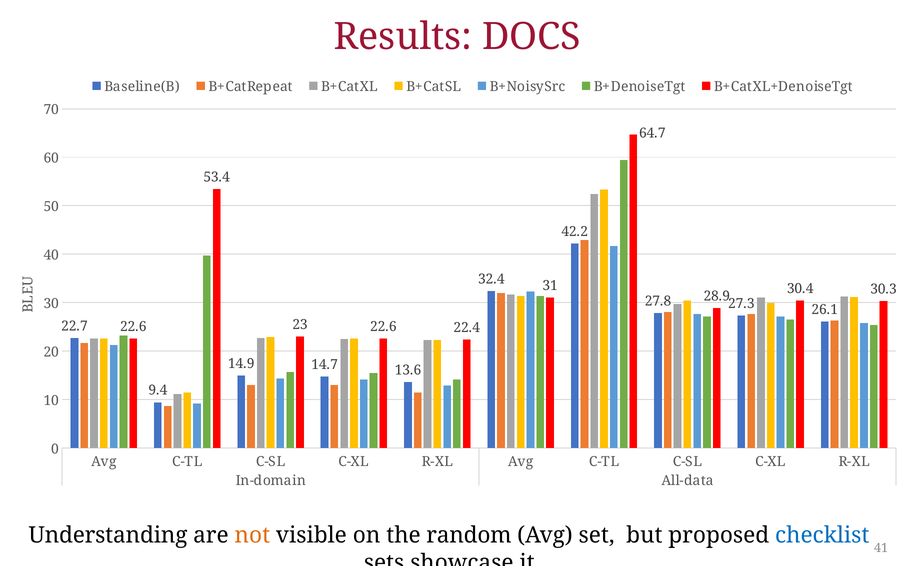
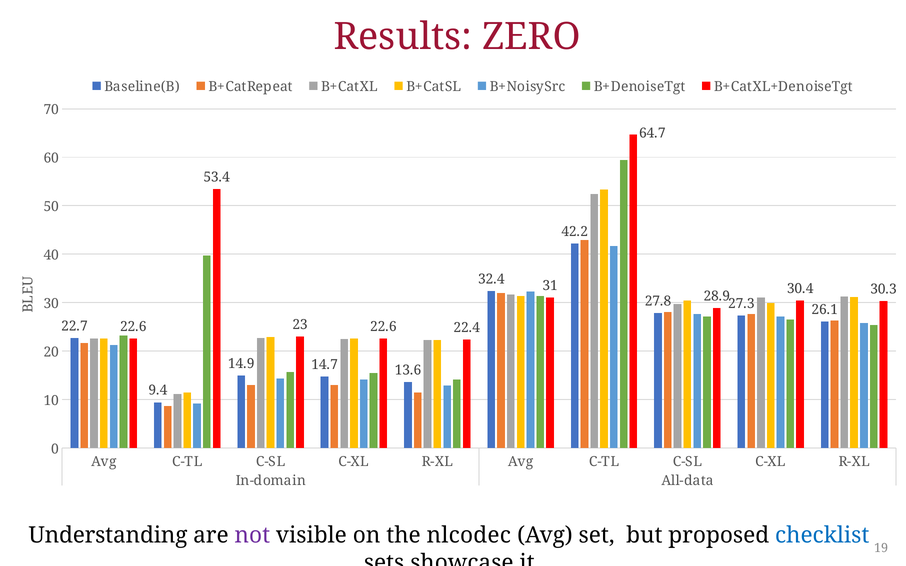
DOCS: DOCS -> ZERO
not colour: orange -> purple
random: random -> nlcodec
41: 41 -> 19
